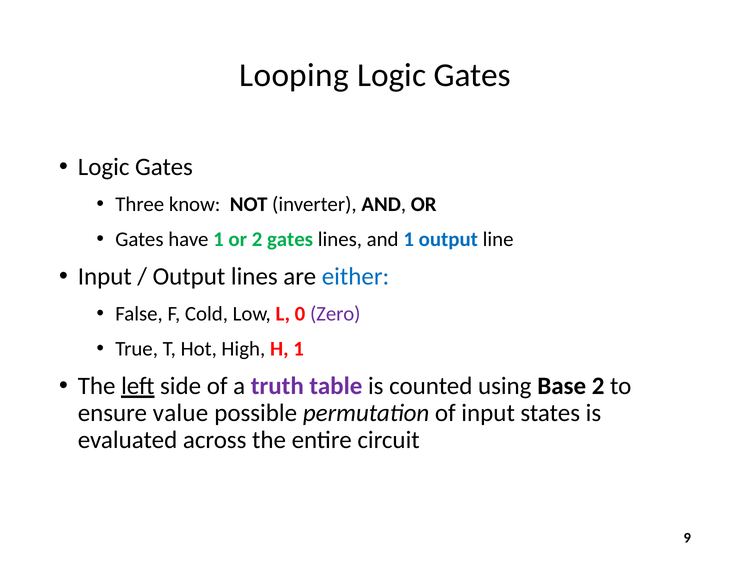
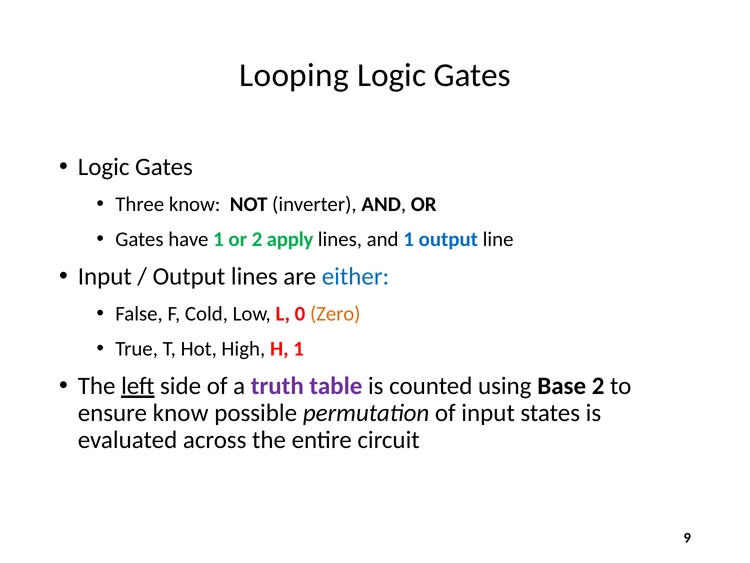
2 gates: gates -> apply
Zero colour: purple -> orange
ensure value: value -> know
